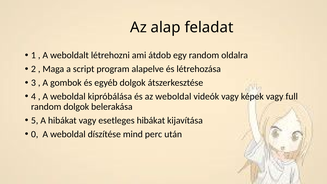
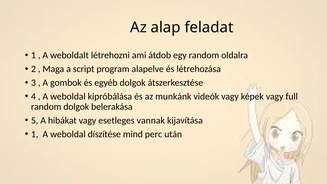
az weboldal: weboldal -> munkánk
esetleges hibákat: hibákat -> vannak
0 at (35, 134): 0 -> 1
